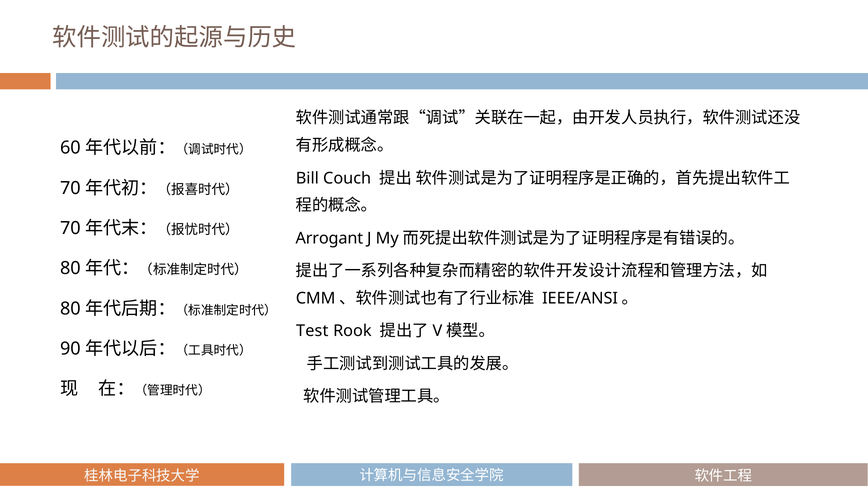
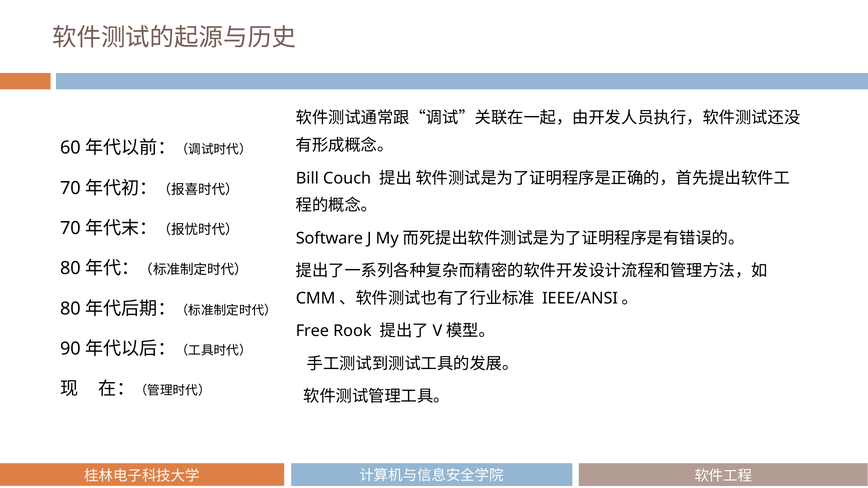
Arrogant: Arrogant -> Software
Test: Test -> Free
